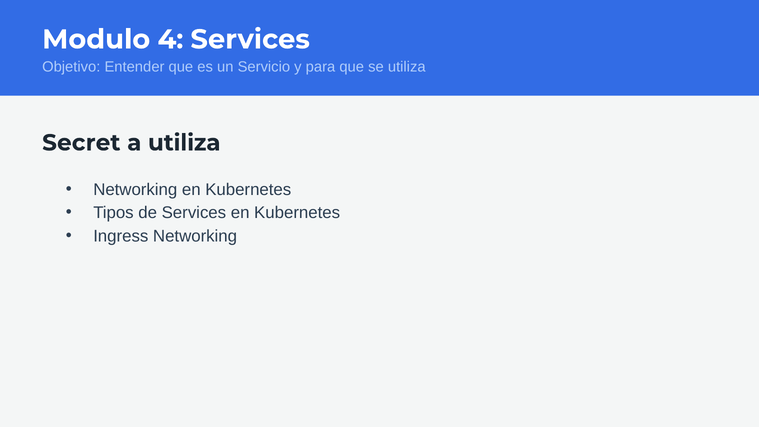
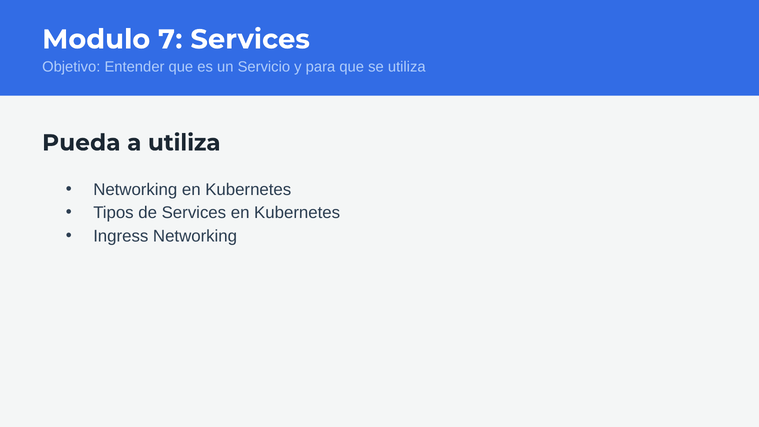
4: 4 -> 7
Secret: Secret -> Pueda
